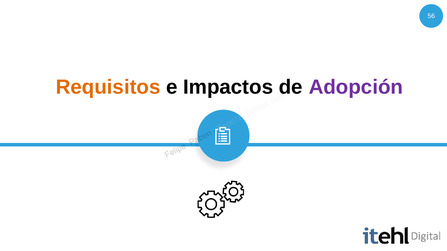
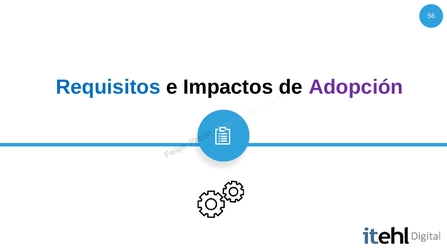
Requisitos colour: orange -> blue
